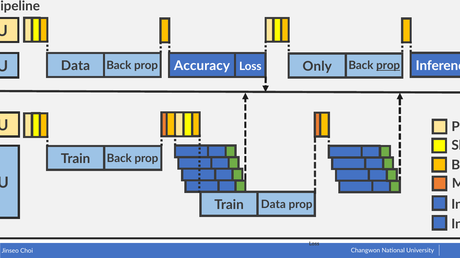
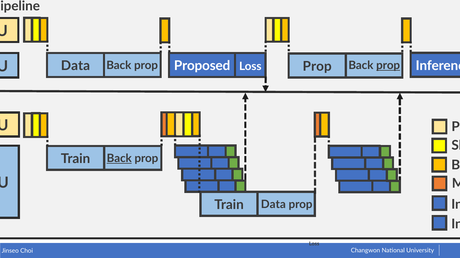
Accuracy: Accuracy -> Proposed
Loss Only: Only -> Prop
Back at (119, 159) underline: none -> present
